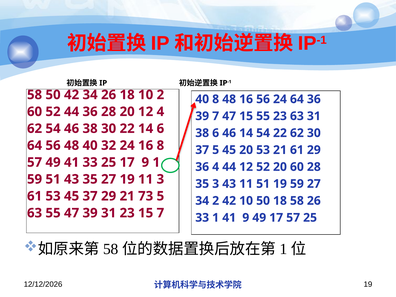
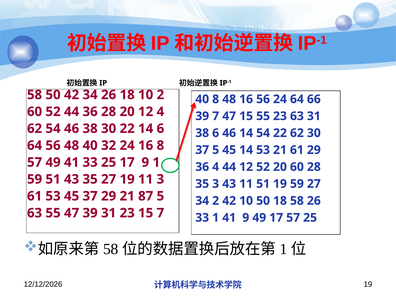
64 36: 36 -> 66
45 20: 20 -> 14
73: 73 -> 87
